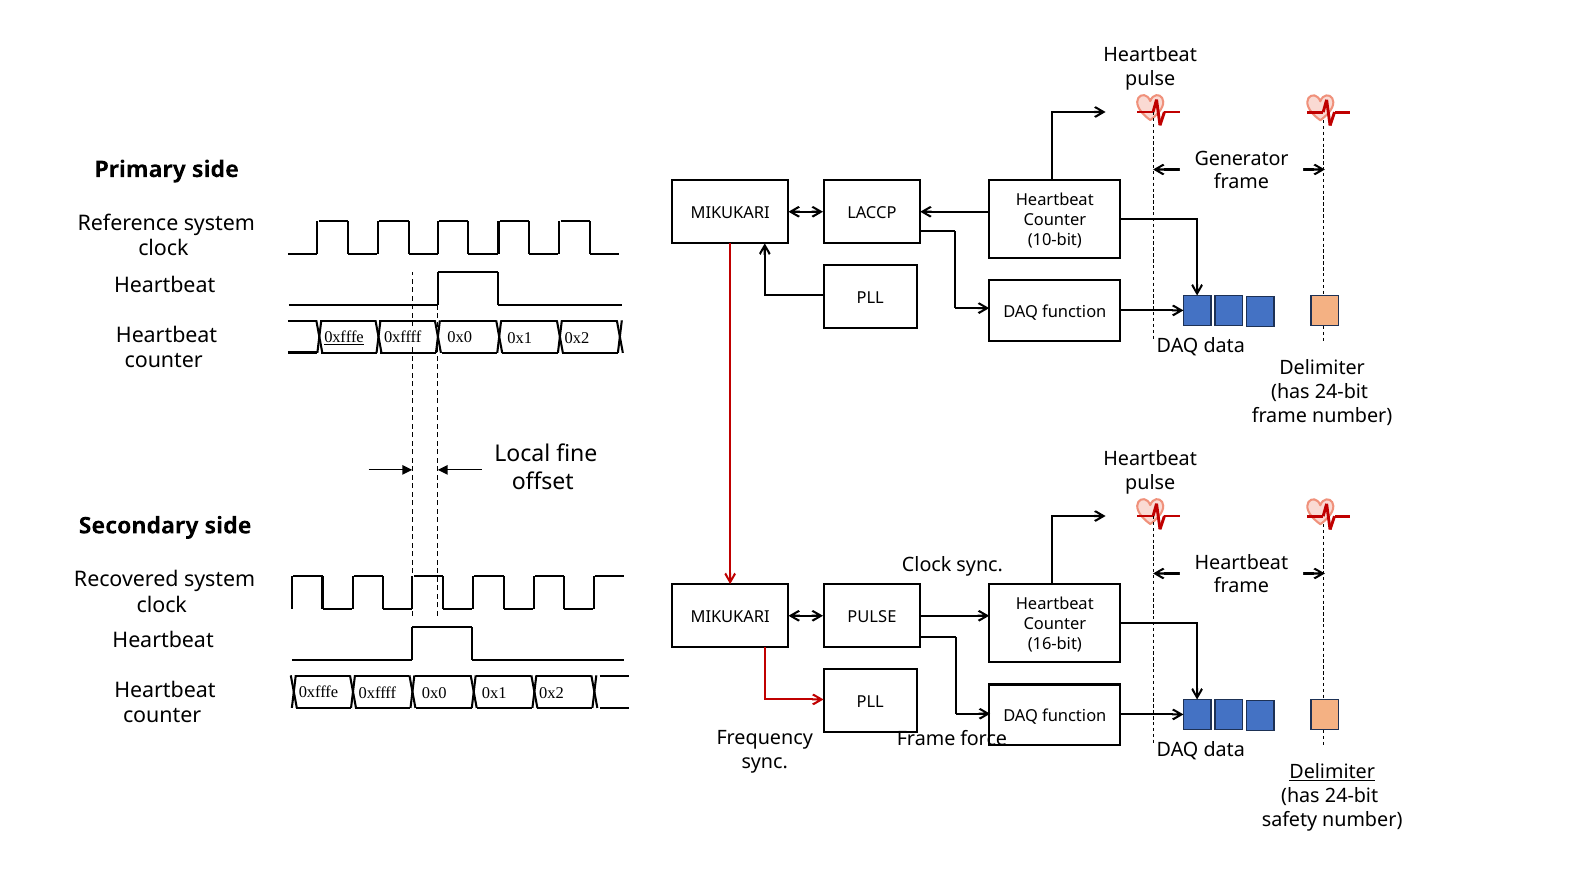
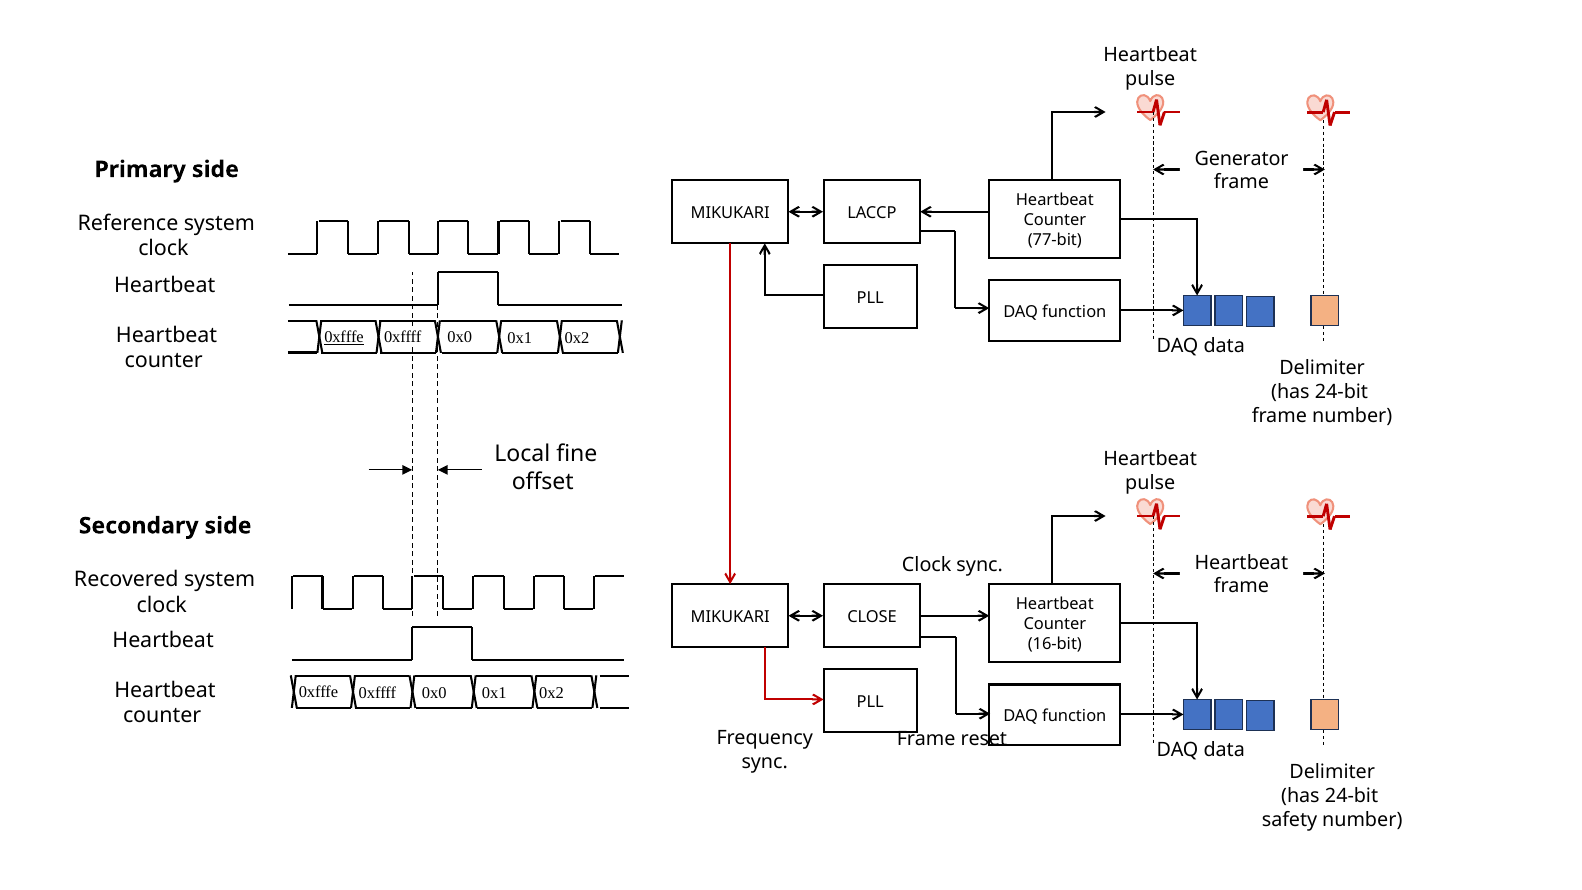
10-bit: 10-bit -> 77-bit
PULSE at (872, 617): PULSE -> CLOSE
force: force -> reset
Delimiter at (1332, 772) underline: present -> none
